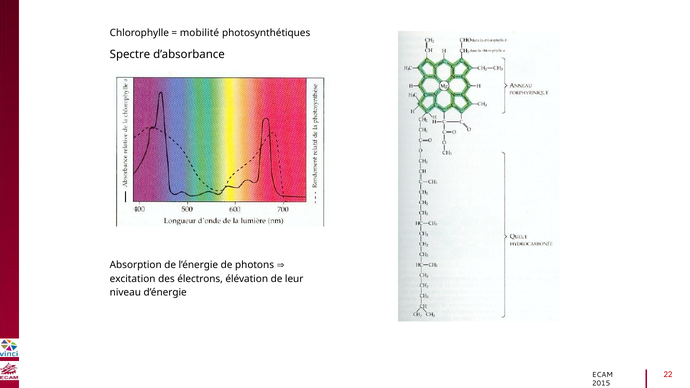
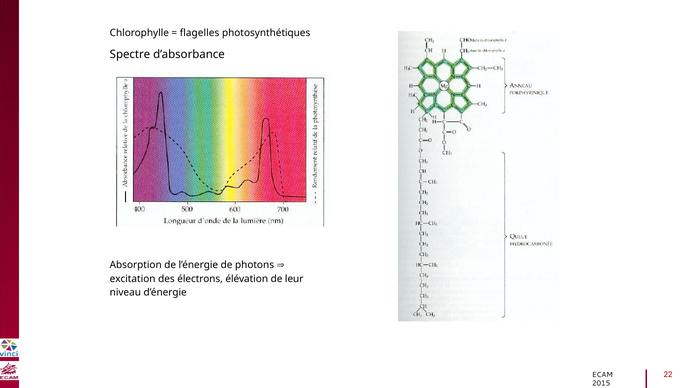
mobilité: mobilité -> flagelles
